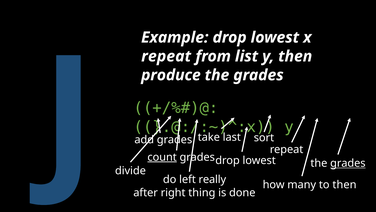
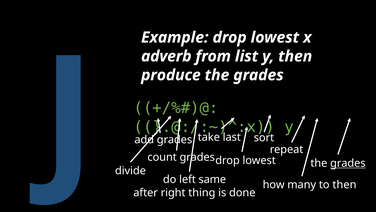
repeat at (166, 56): repeat -> adverb
count underline: present -> none
really: really -> same
